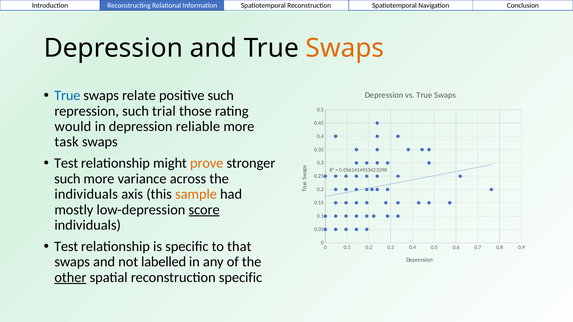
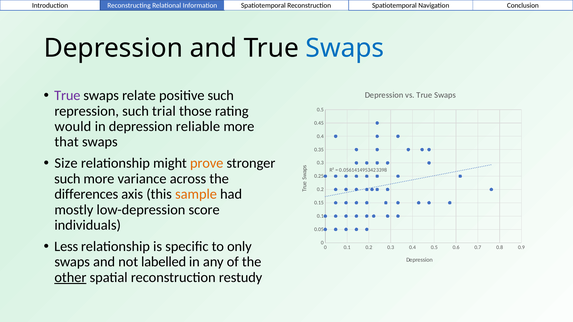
Swaps at (345, 48) colour: orange -> blue
True at (67, 96) colour: blue -> purple
task: task -> that
Test at (66, 163): Test -> Size
individuals at (86, 194): individuals -> differences
score underline: present -> none
Test at (66, 247): Test -> Less
that: that -> only
reconstruction specific: specific -> restudy
